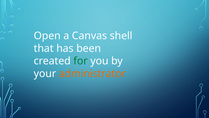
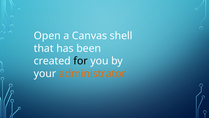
for colour: green -> black
